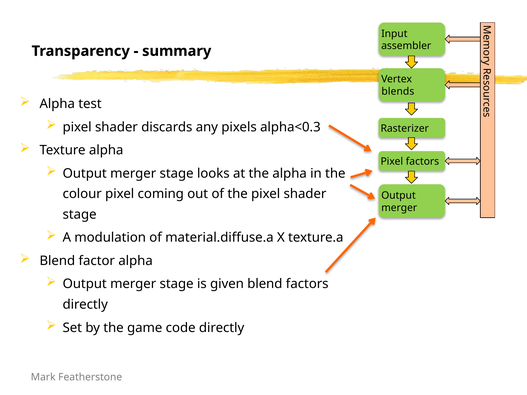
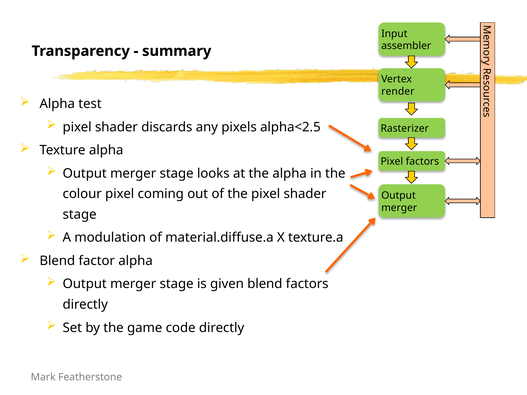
blends: blends -> render
alpha<0.3: alpha<0.3 -> alpha<2.5
